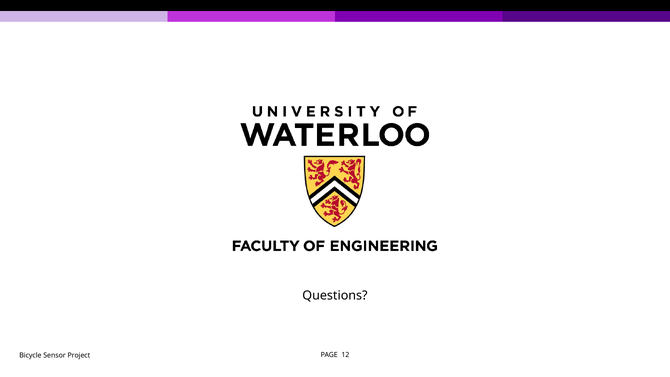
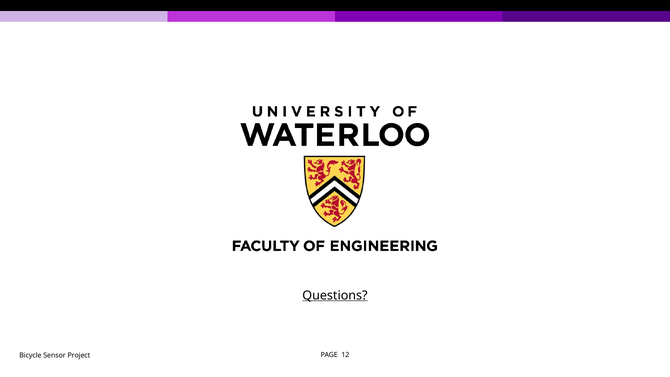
Questions underline: none -> present
